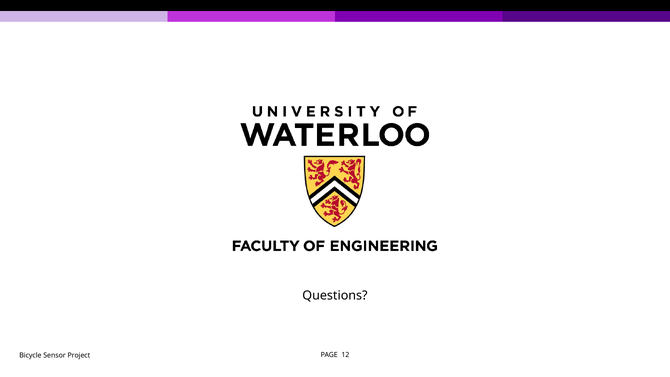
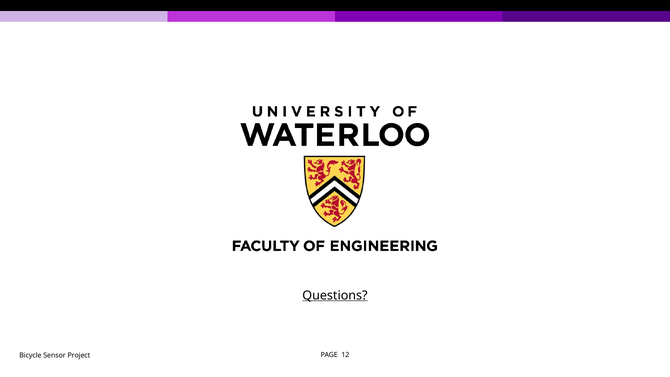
Questions underline: none -> present
